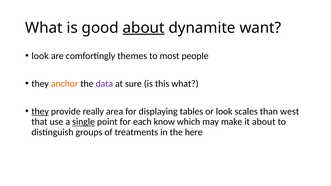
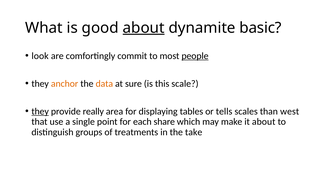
want: want -> basic
themes: themes -> commit
people underline: none -> present
data colour: purple -> orange
this what: what -> scale
or look: look -> tells
single underline: present -> none
know: know -> share
here: here -> take
